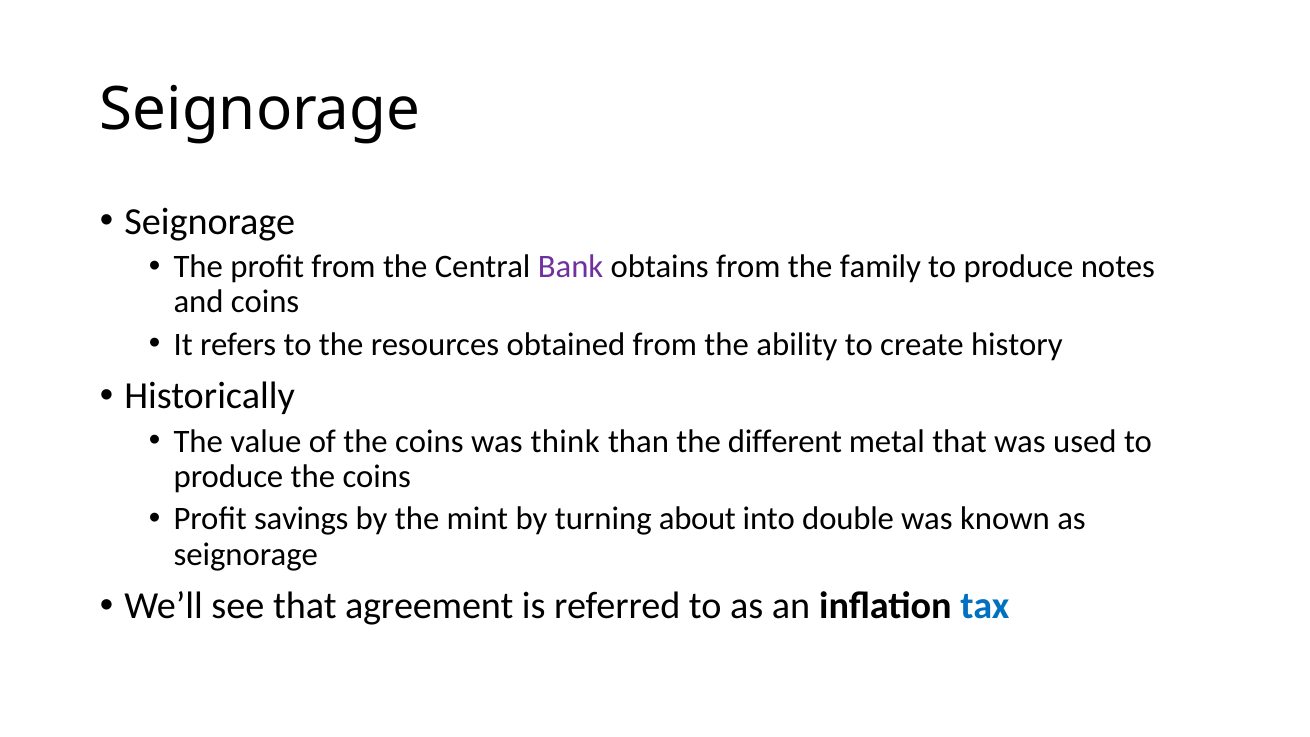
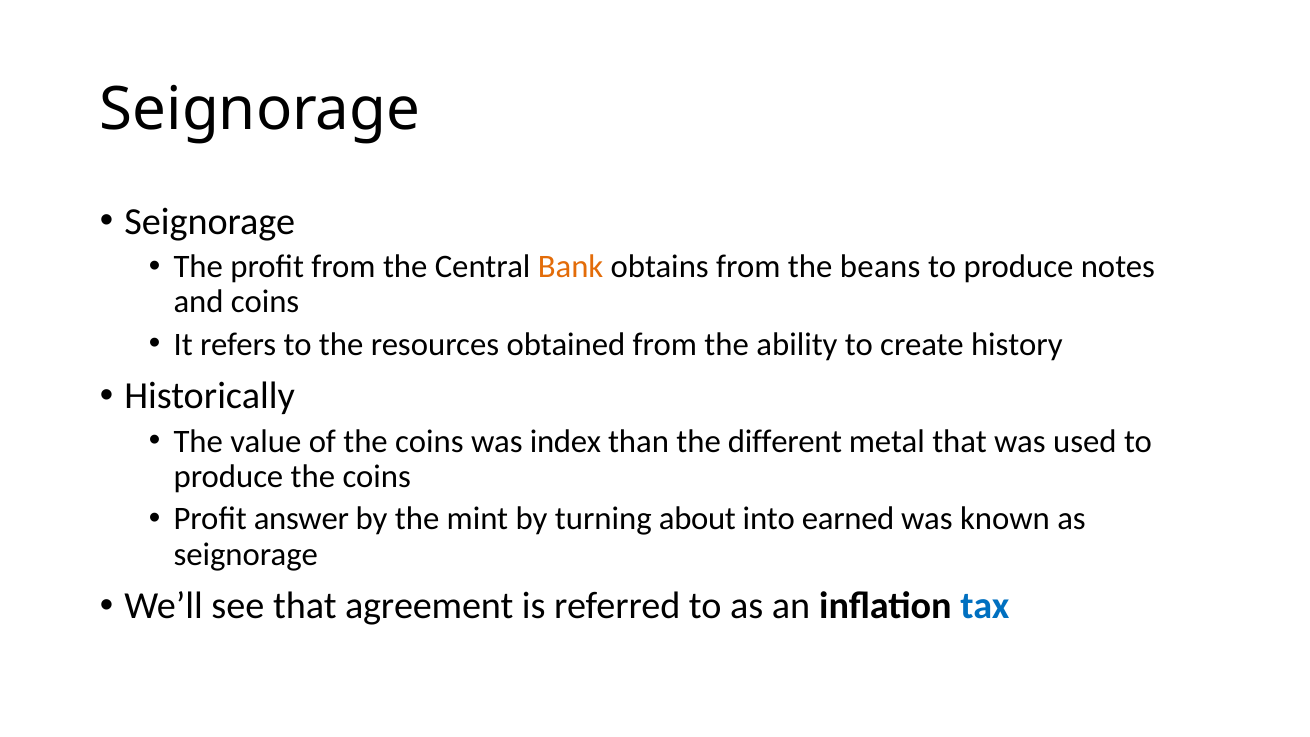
Bank colour: purple -> orange
family: family -> beans
think: think -> index
savings: savings -> answer
double: double -> earned
